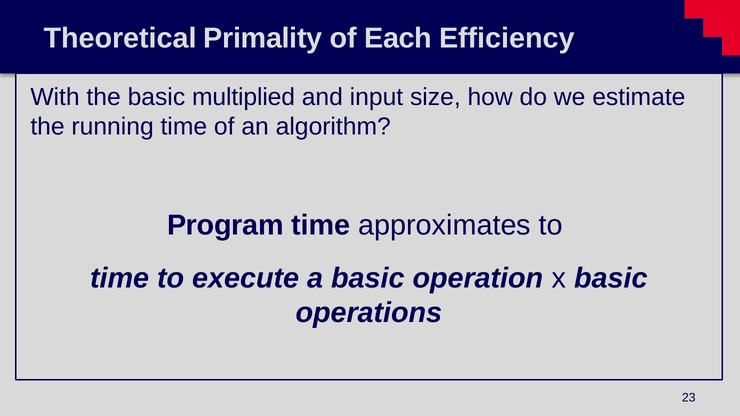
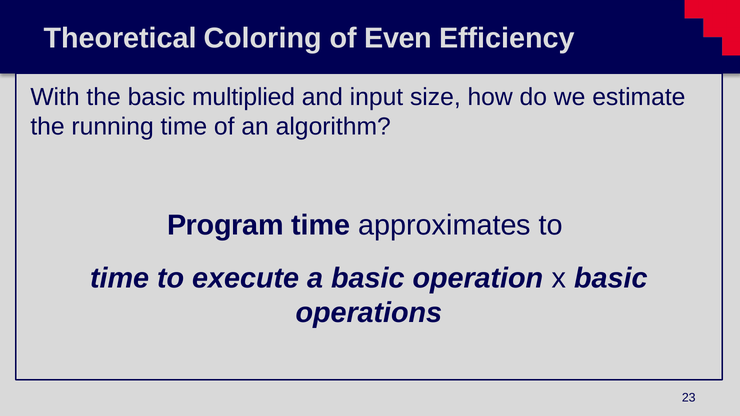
Primality: Primality -> Coloring
Each: Each -> Even
